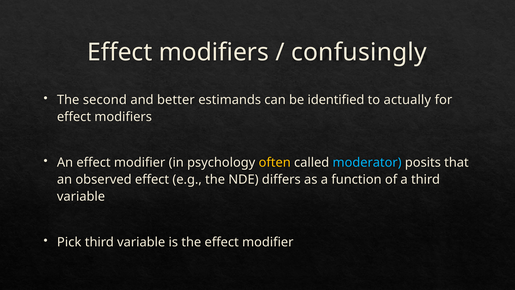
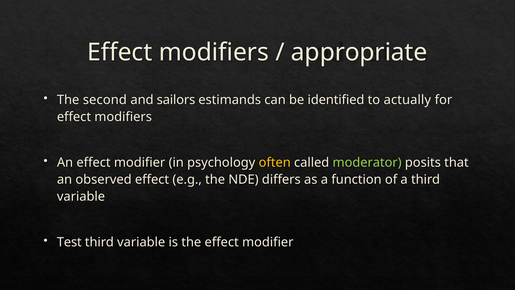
confusingly: confusingly -> appropriate
better: better -> sailors
moderator colour: light blue -> light green
Pick: Pick -> Test
